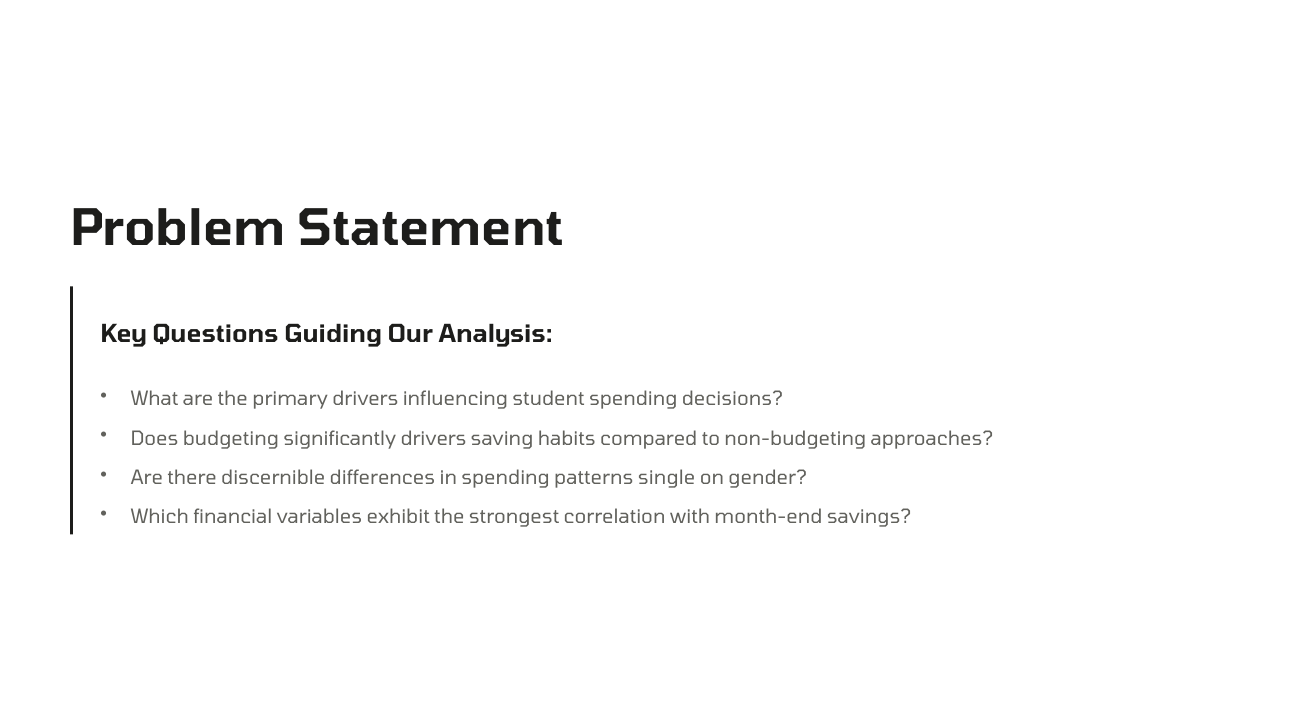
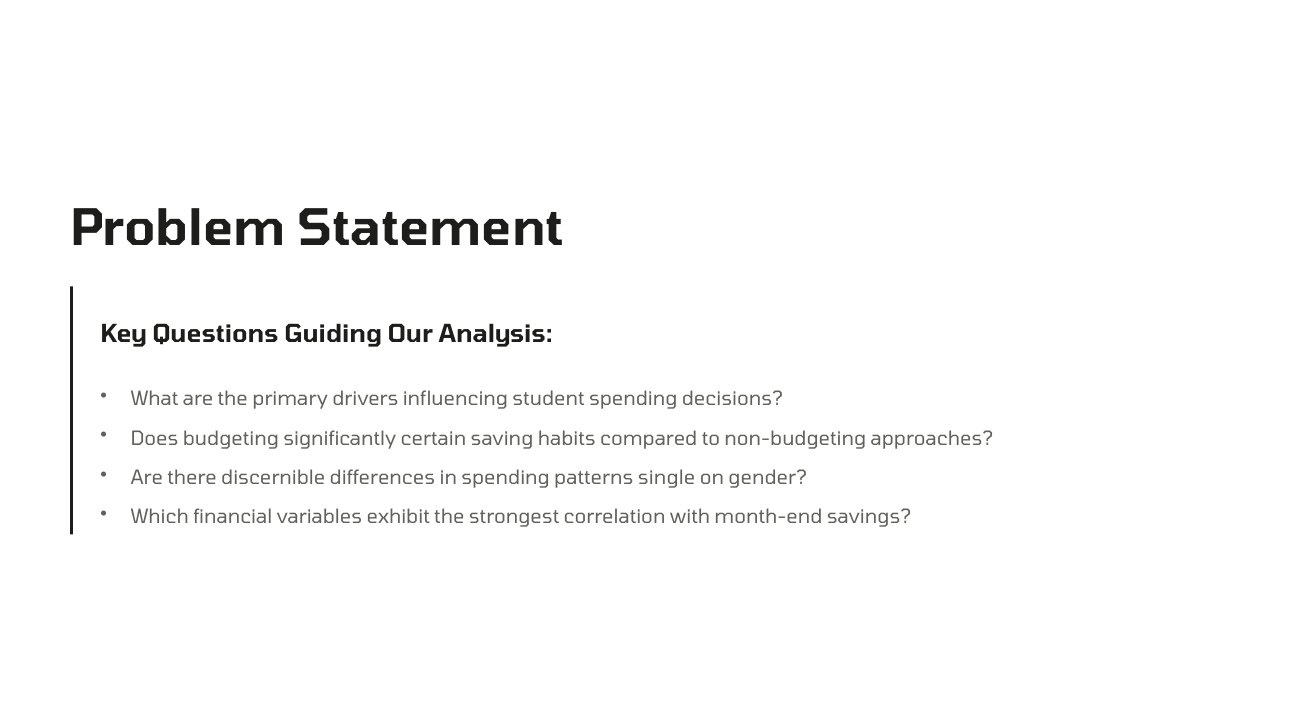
significantly drivers: drivers -> certain
